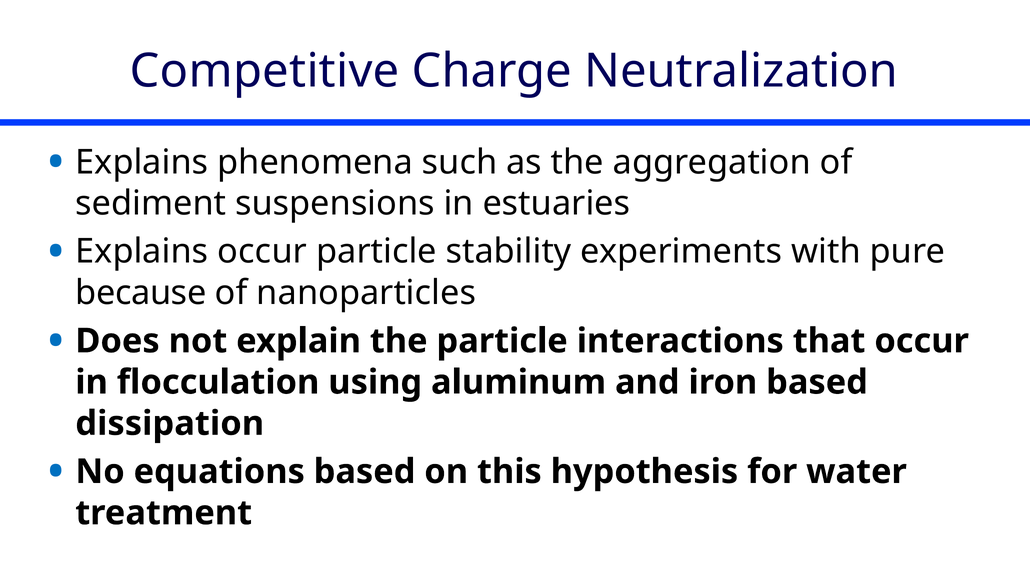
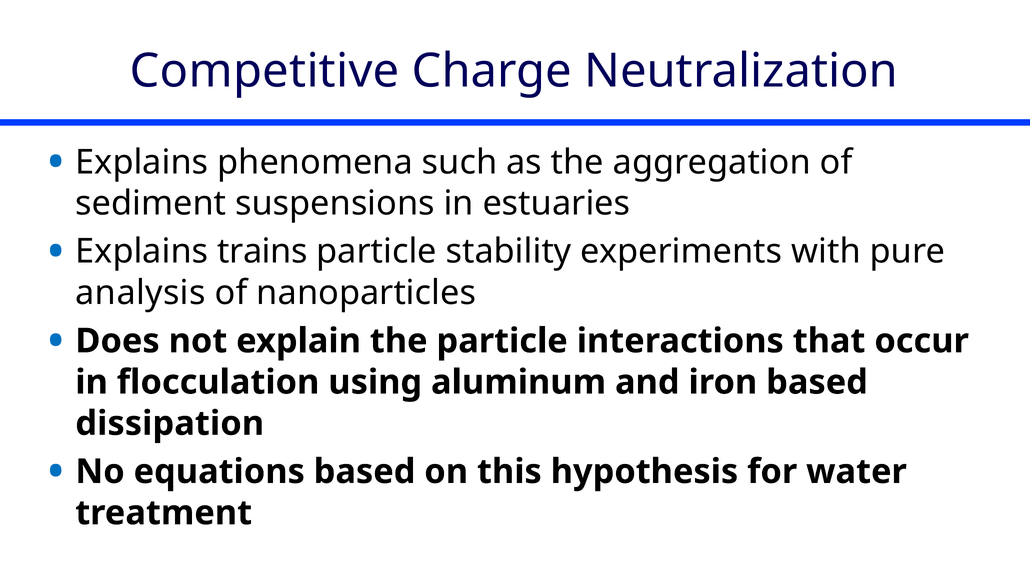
Explains occur: occur -> trains
because: because -> analysis
